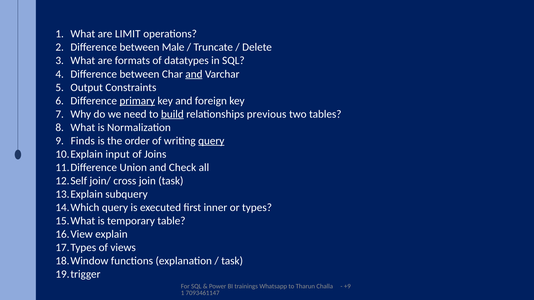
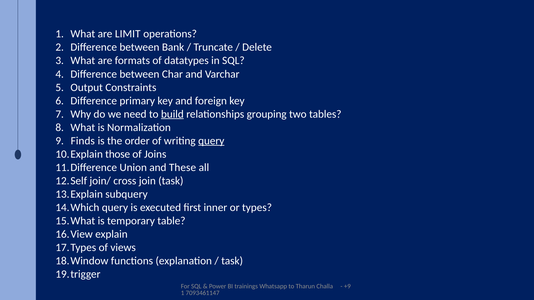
Male: Male -> Bank
and at (194, 74) underline: present -> none
primary underline: present -> none
previous: previous -> grouping
input: input -> those
Check: Check -> These
